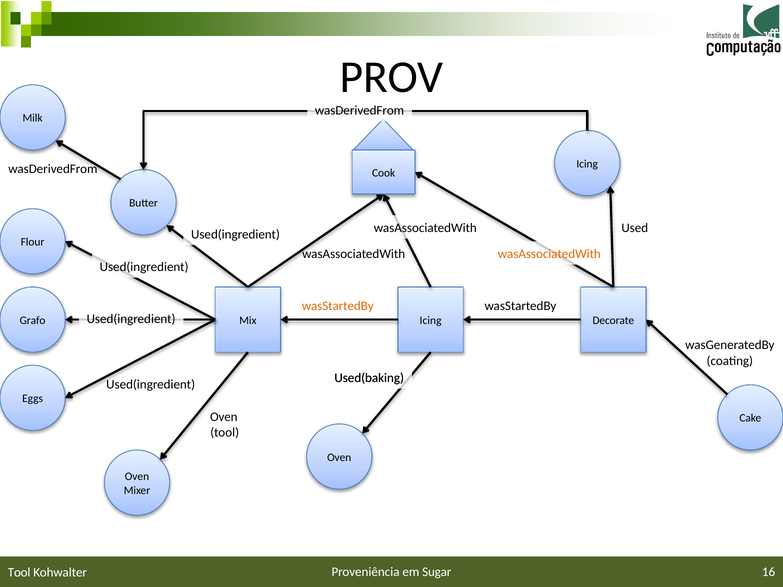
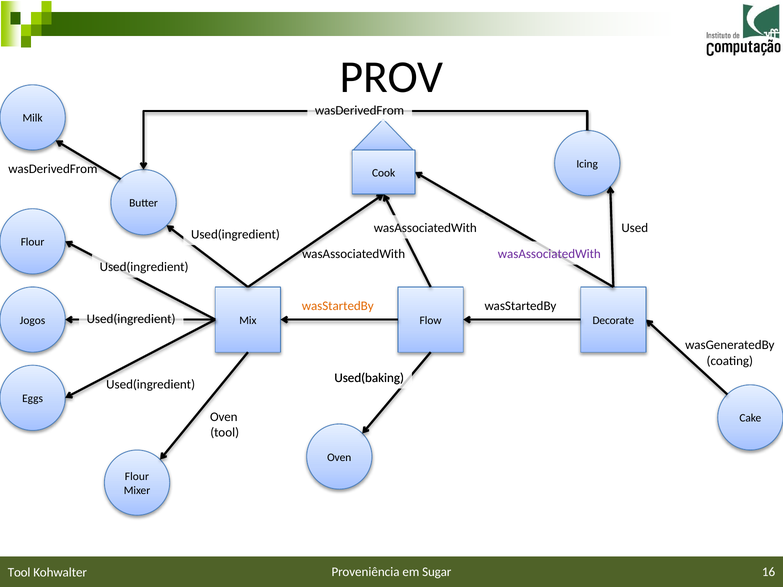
wasAssociatedWith at (549, 254) colour: orange -> purple
Grafo: Grafo -> Jogos
Icing at (431, 321): Icing -> Flow
Oven at (137, 477): Oven -> Flour
